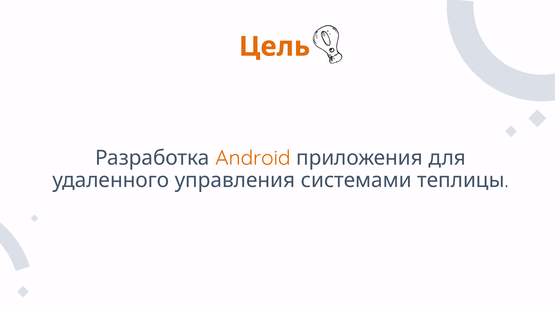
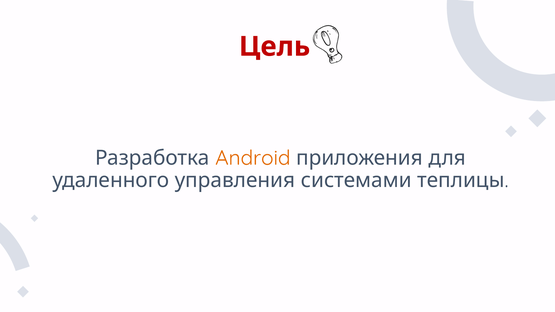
Цель colour: orange -> red
